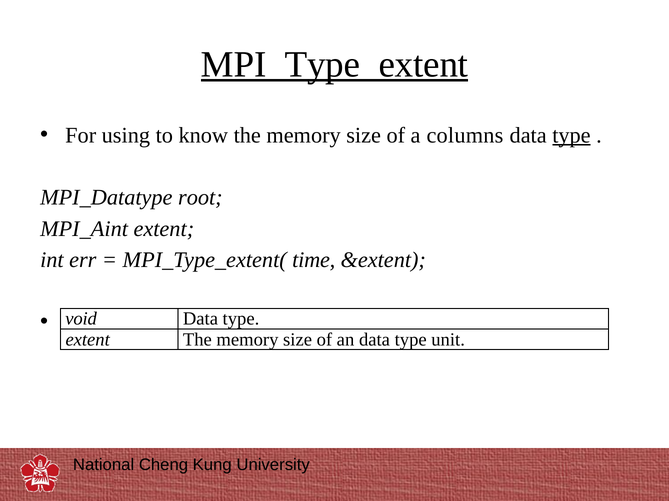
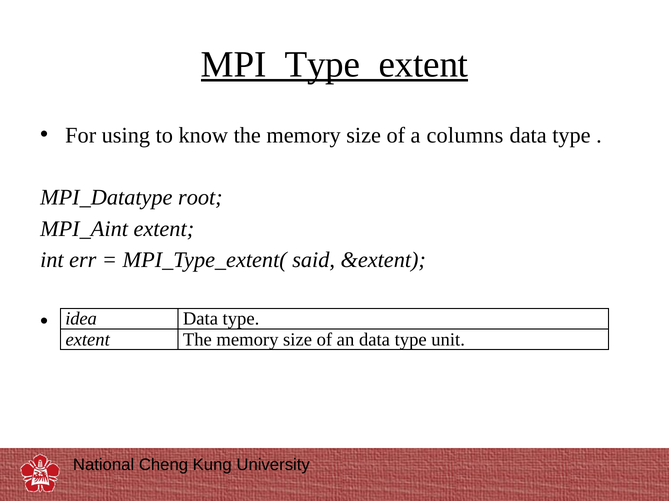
type at (571, 135) underline: present -> none
time: time -> said
void: void -> idea
